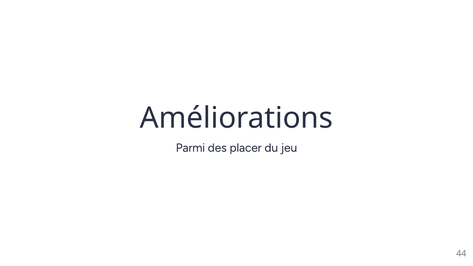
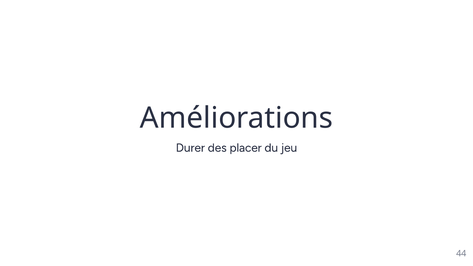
Parmi: Parmi -> Durer
